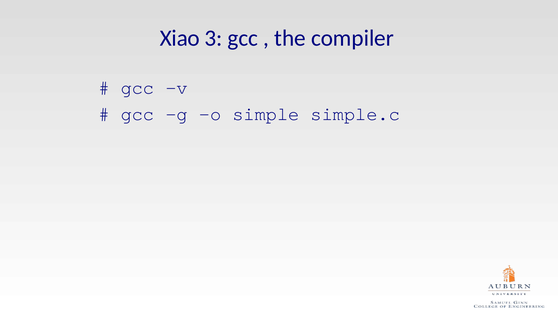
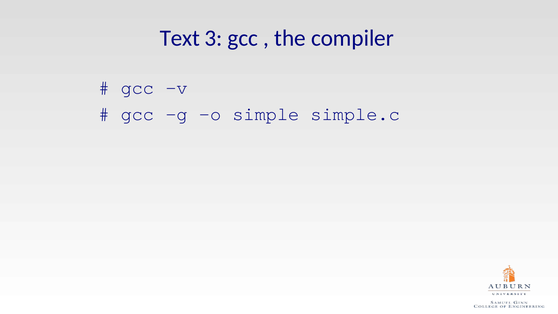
Xiao: Xiao -> Text
